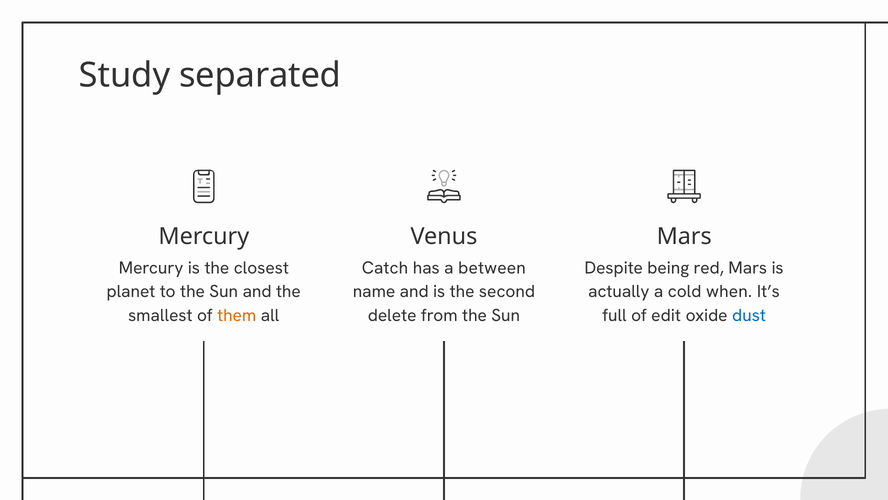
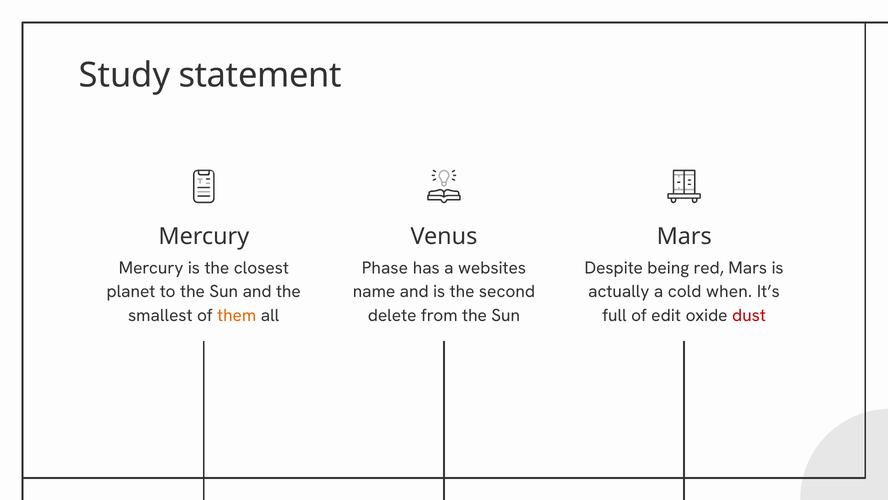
separated: separated -> statement
Catch: Catch -> Phase
between: between -> websites
dust colour: blue -> red
